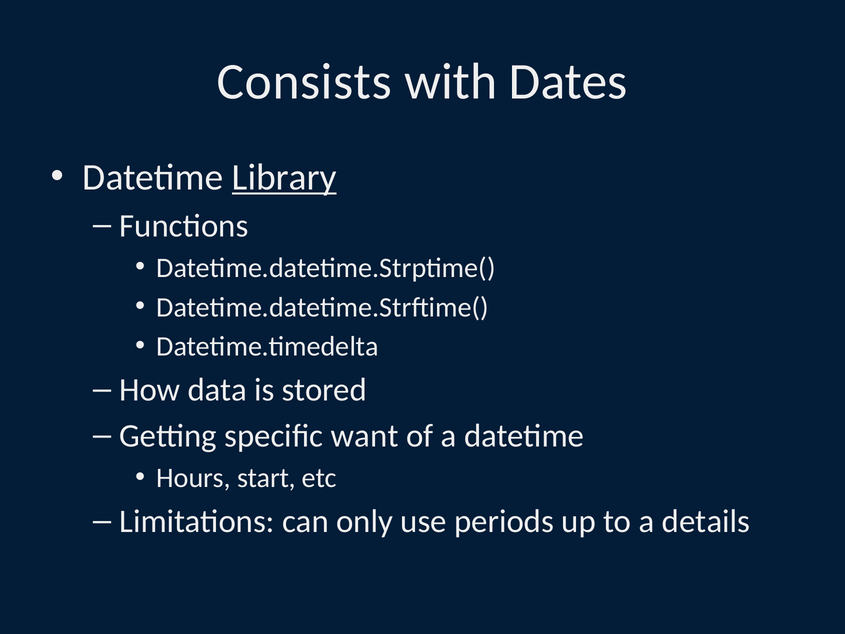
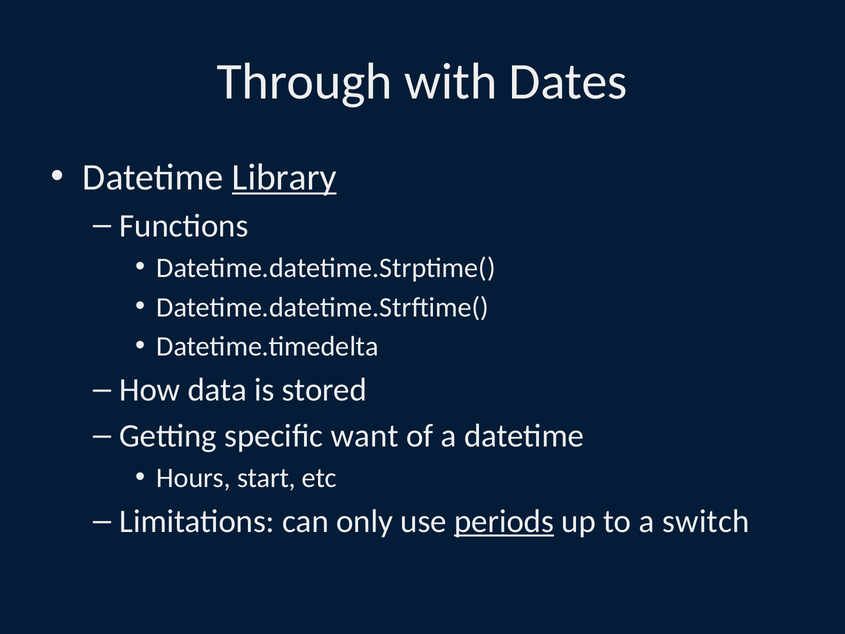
Consists: Consists -> Through
periods underline: none -> present
details: details -> switch
